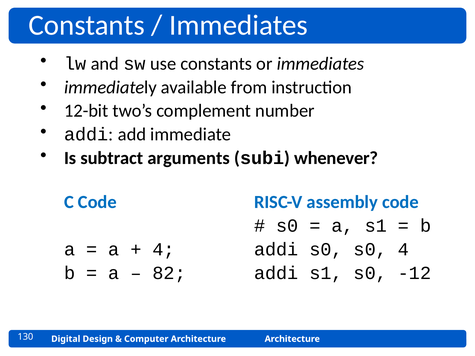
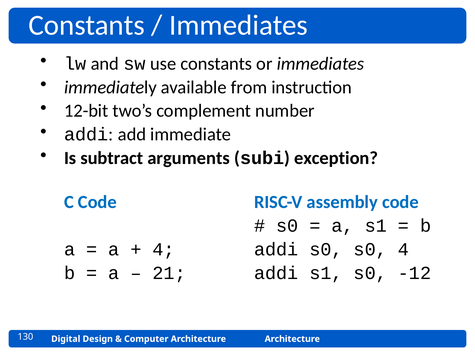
whenever: whenever -> exception
82: 82 -> 21
